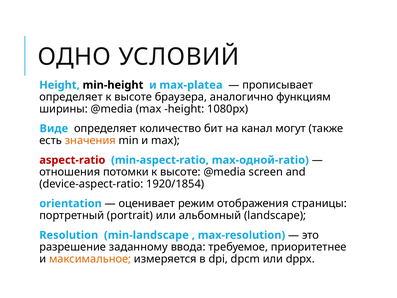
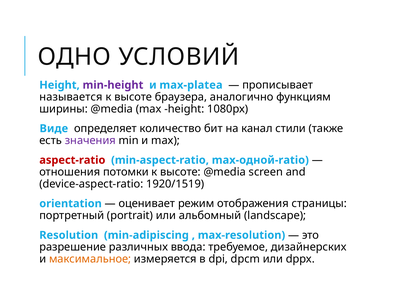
min-height colour: black -> purple
определяет at (71, 97): определяет -> называется
могут: могут -> стили
значения colour: orange -> purple
1920/1854: 1920/1854 -> 1920/1519
min-landscape: min-landscape -> min-adipiscing
заданному: заданному -> различных
приоритетнее: приоритетнее -> дизайнерских
